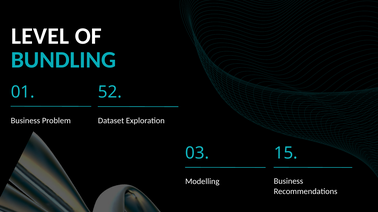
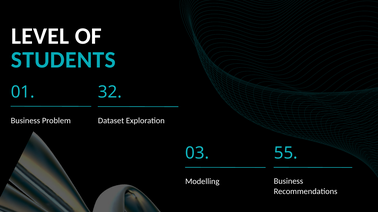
BUNDLING: BUNDLING -> STUDENTS
52: 52 -> 32
15: 15 -> 55
